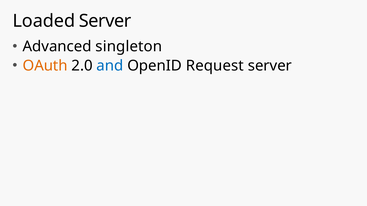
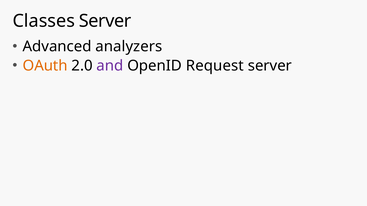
Loaded: Loaded -> Classes
singleton: singleton -> analyzers
and colour: blue -> purple
